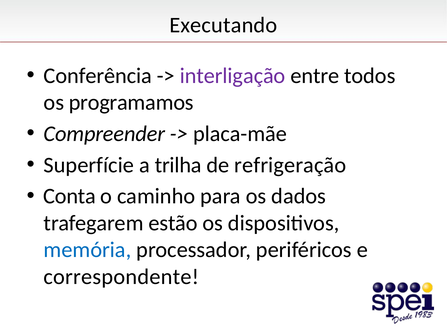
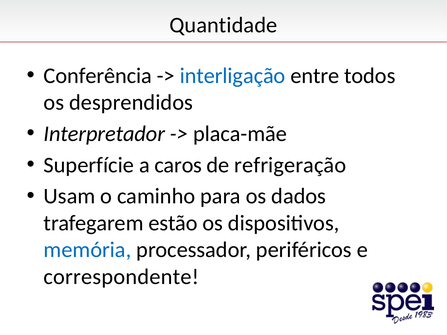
Executando: Executando -> Quantidade
interligação colour: purple -> blue
programamos: programamos -> desprendidos
Compreender: Compreender -> Interpretador
trilha: trilha -> caros
Conta: Conta -> Usam
